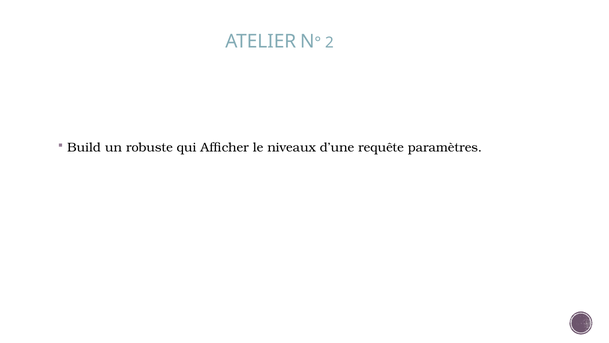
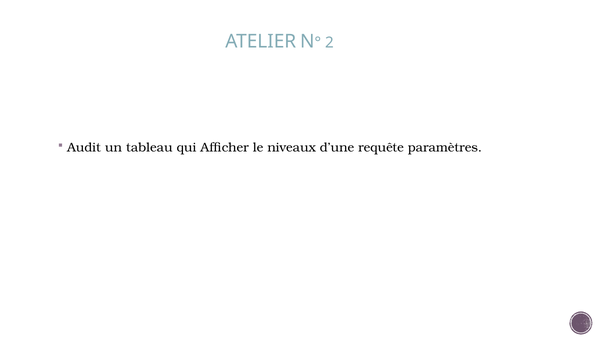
Build: Build -> Audit
robuste: robuste -> tableau
